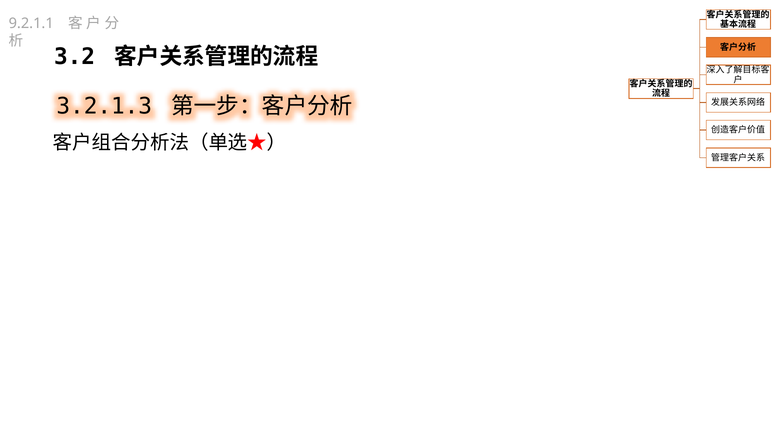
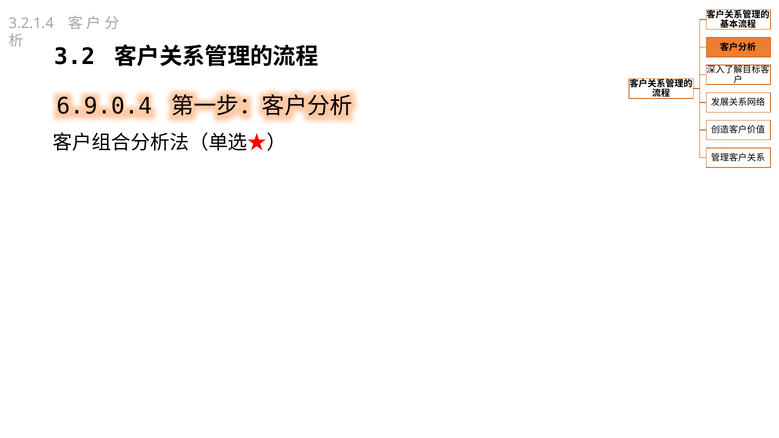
9.2.1.1: 9.2.1.1 -> 3.2.1.4
3.2.1.3: 3.2.1.3 -> 6.9.0.4
